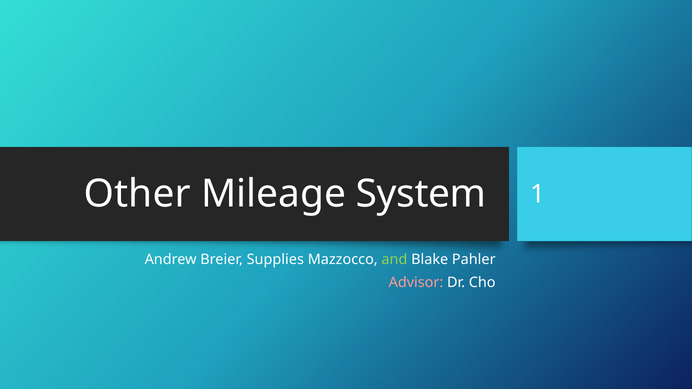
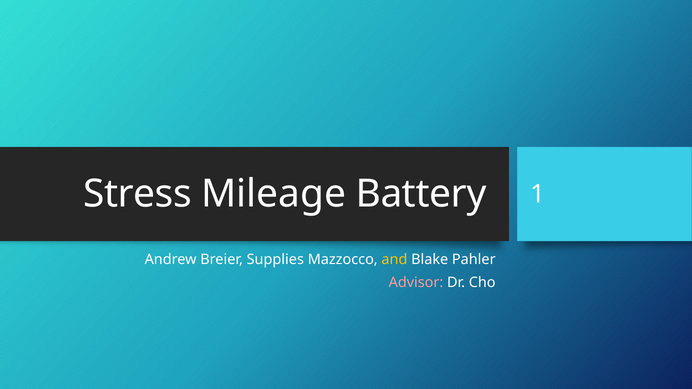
Other: Other -> Stress
System: System -> Battery
and colour: light green -> yellow
